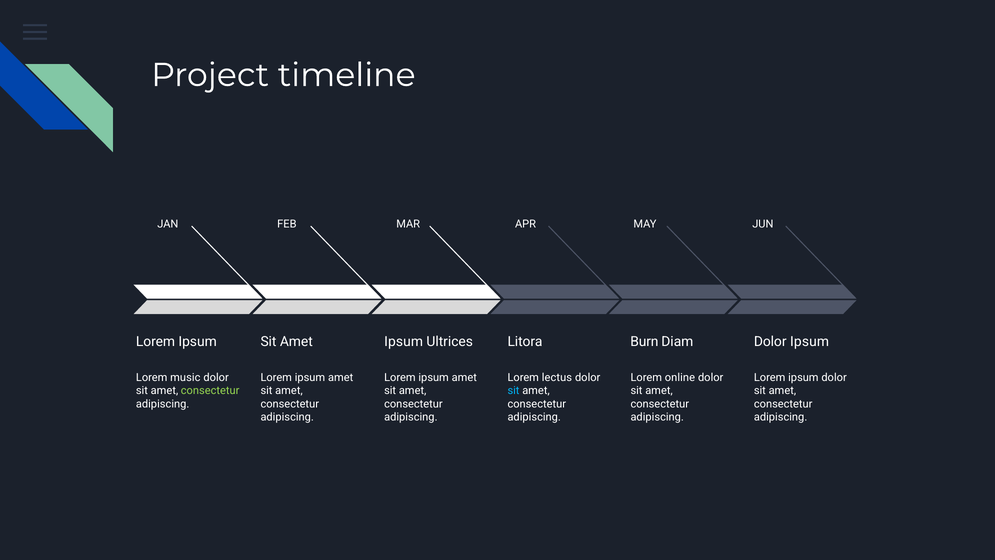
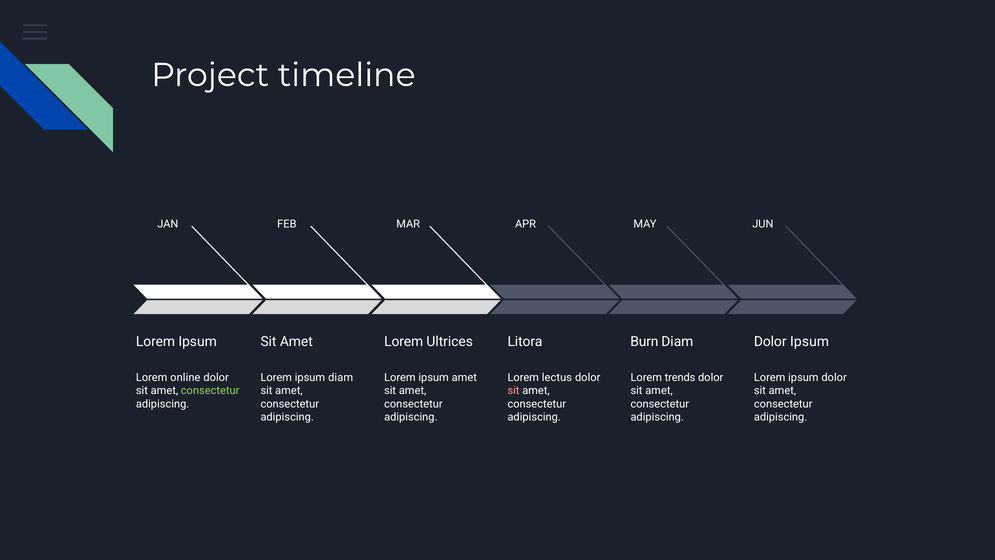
Ipsum at (404, 342): Ipsum -> Lorem
music: music -> online
amet at (341, 377): amet -> diam
online: online -> trends
sit at (513, 390) colour: light blue -> pink
